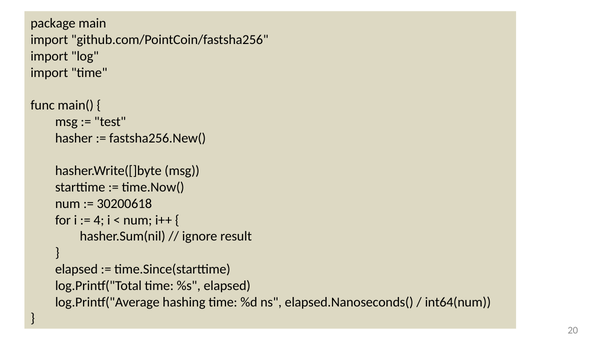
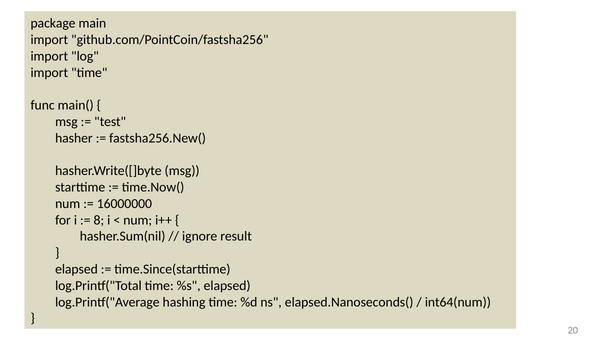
30200618: 30200618 -> 16000000
4: 4 -> 8
